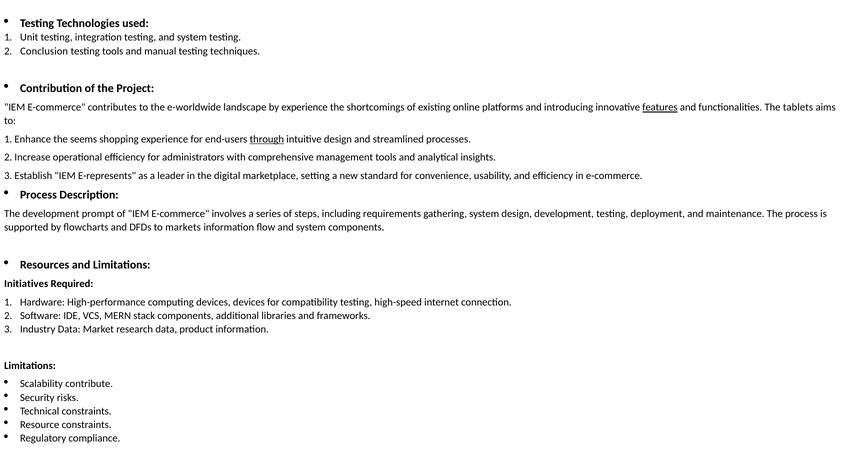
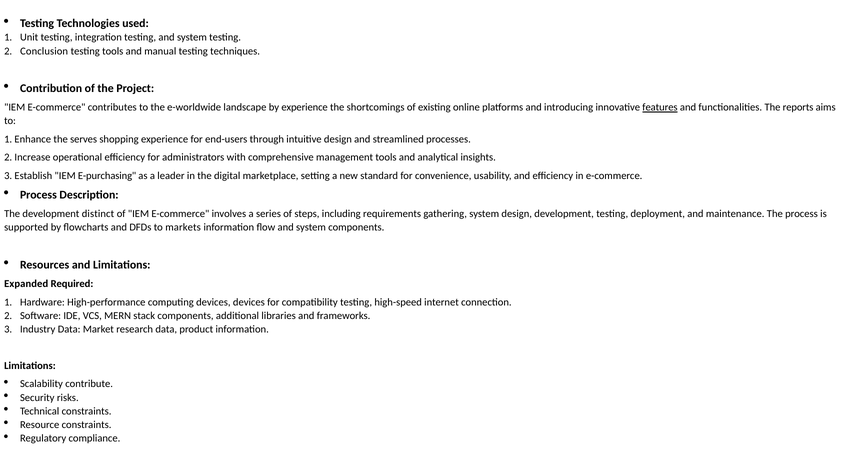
tablets: tablets -> reports
seems: seems -> serves
through underline: present -> none
E-represents: E-represents -> E-purchasing
prompt: prompt -> distinct
Initiatives: Initiatives -> Expanded
